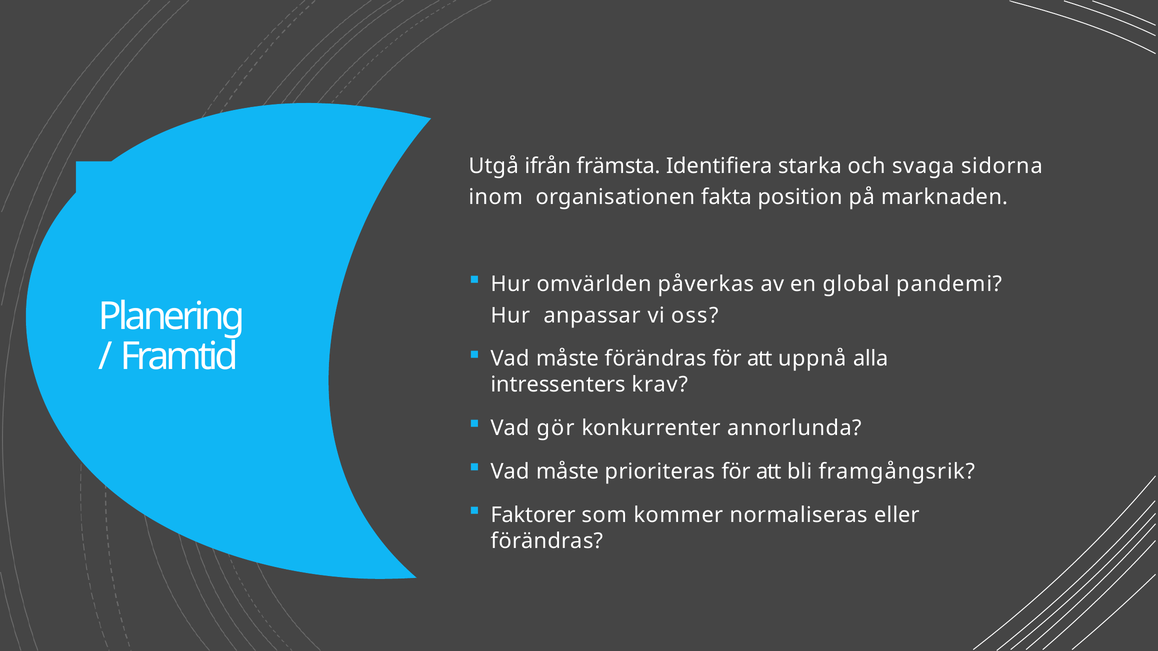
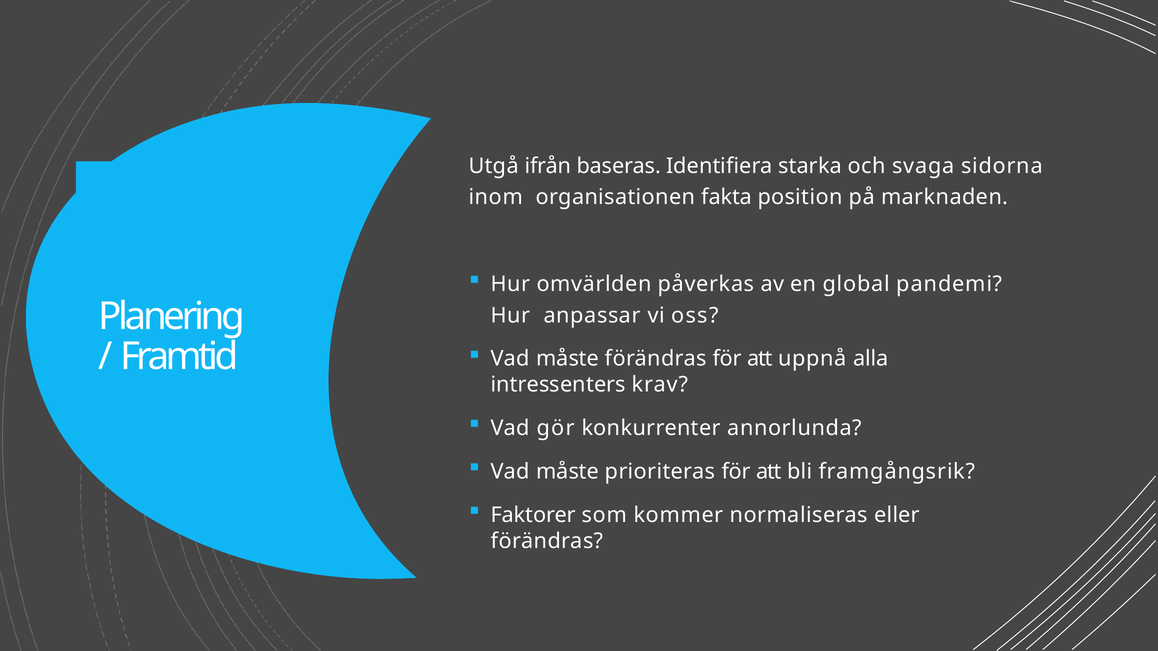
främsta: främsta -> baseras
